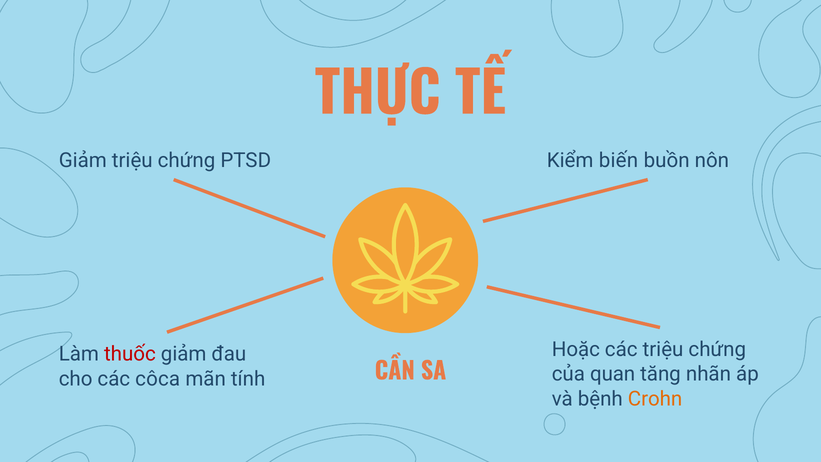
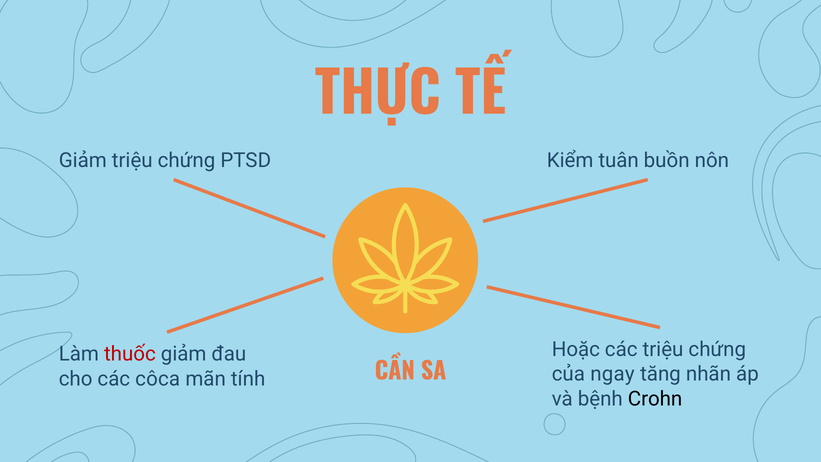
biến: biến -> tuân
quan: quan -> ngay
Crohn colour: orange -> black
